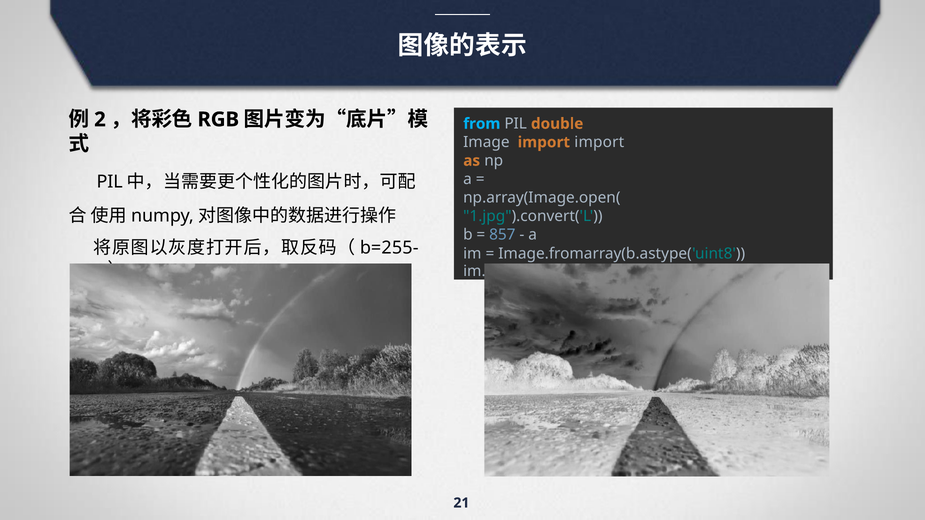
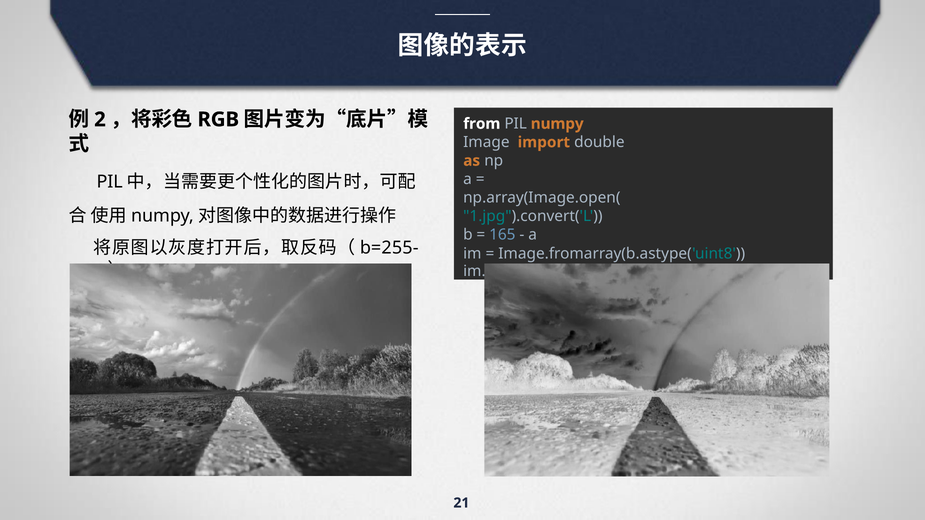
from colour: light blue -> white
double: double -> numpy
import import: import -> double
857: 857 -> 165
